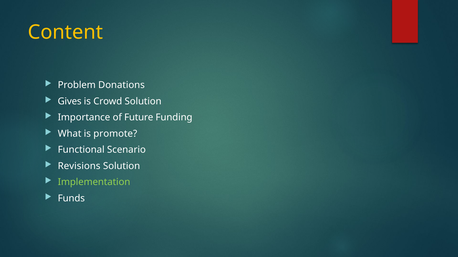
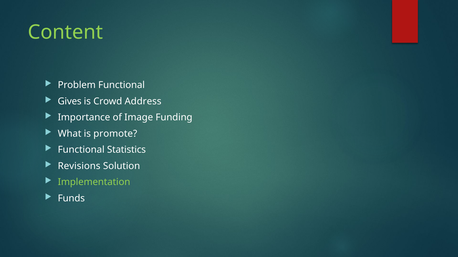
Content colour: yellow -> light green
Problem Donations: Donations -> Functional
Crowd Solution: Solution -> Address
Future: Future -> Image
Scenario: Scenario -> Statistics
